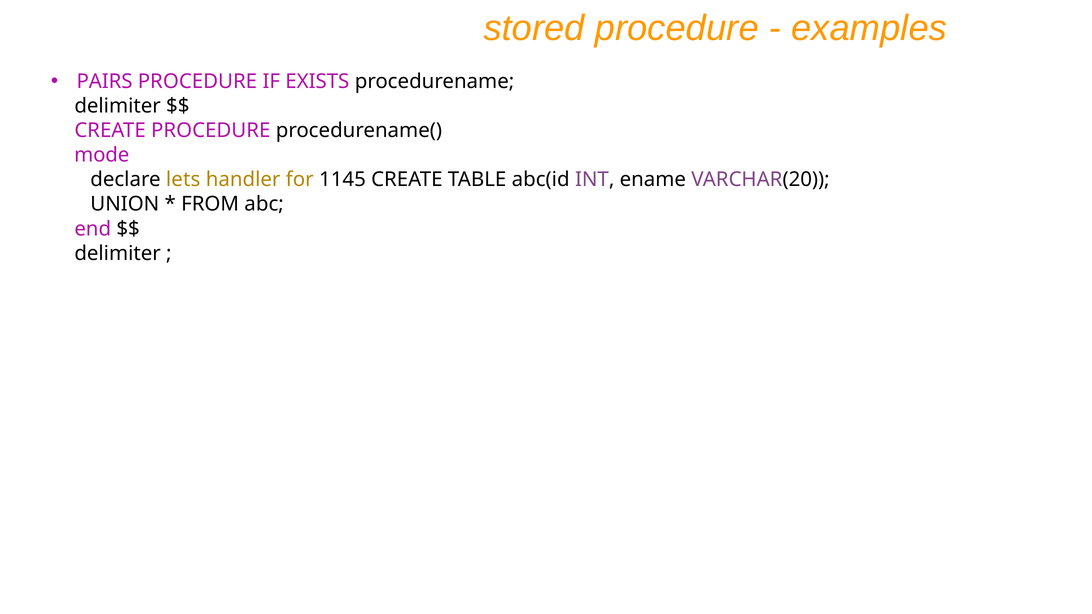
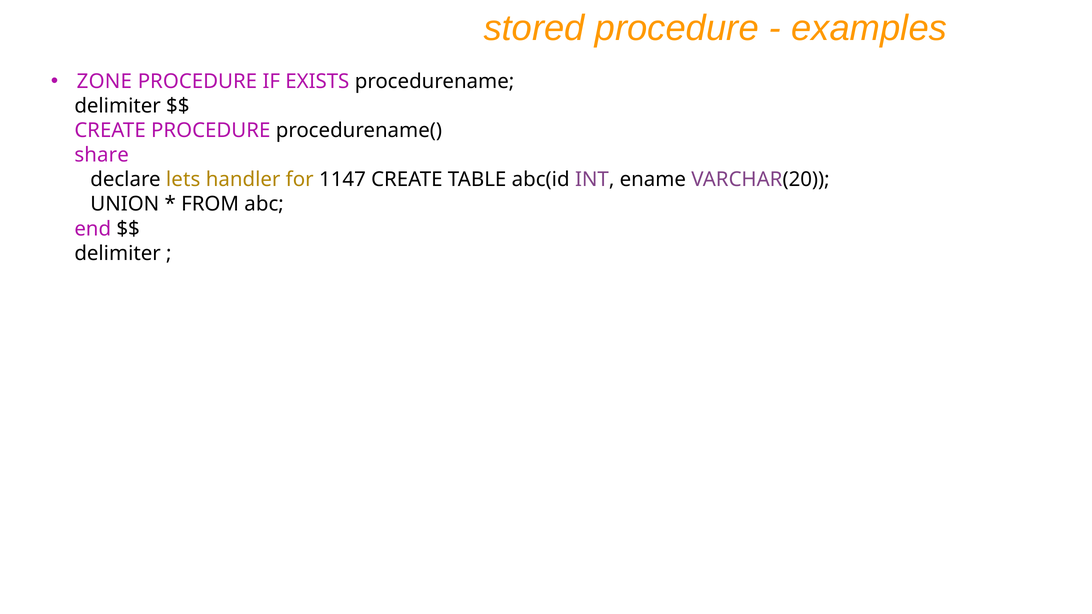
PAIRS: PAIRS -> ZONE
mode: mode -> share
1145: 1145 -> 1147
